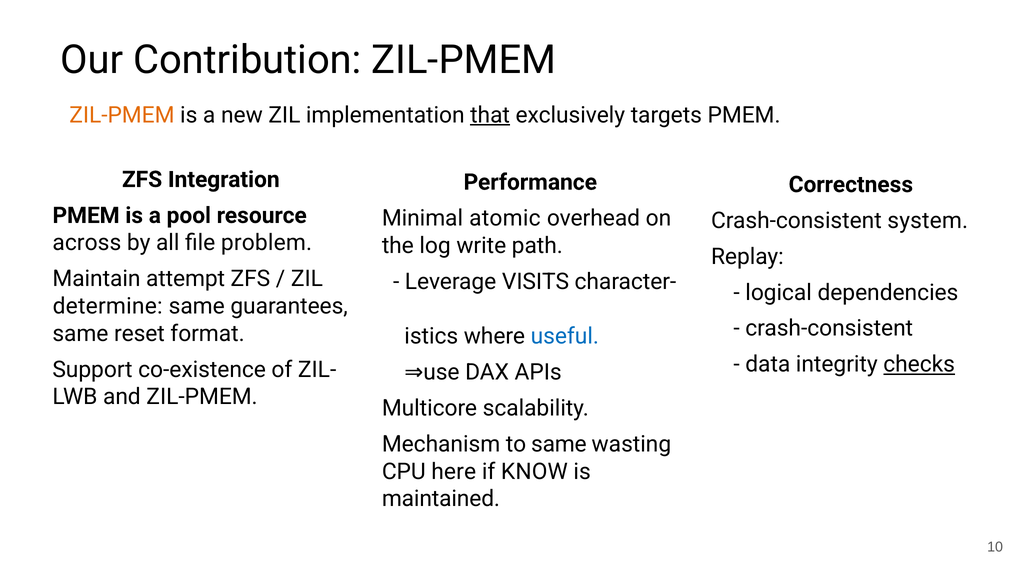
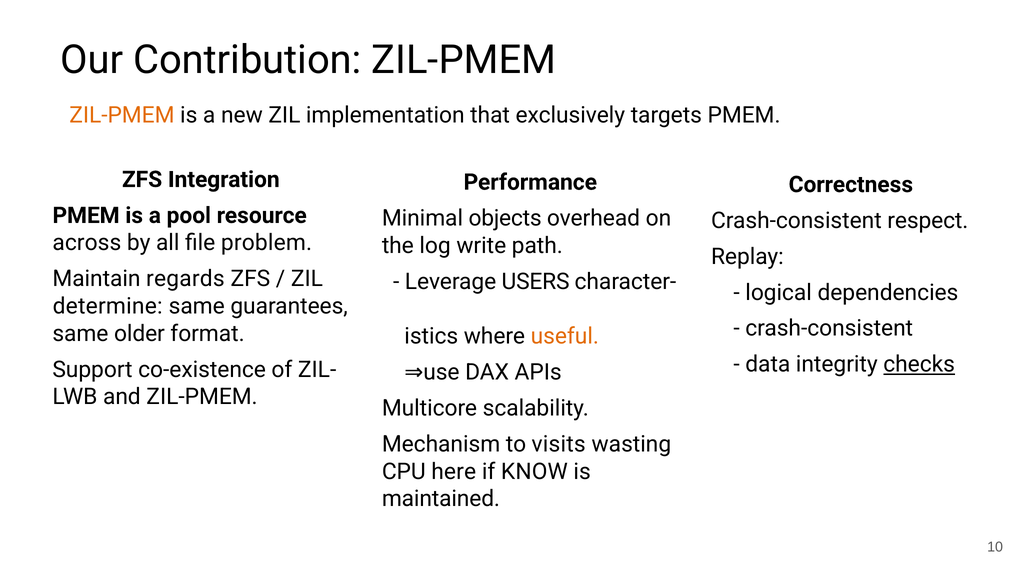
that underline: present -> none
atomic: atomic -> objects
system: system -> respect
attempt: attempt -> regards
VISITS: VISITS -> USERS
reset: reset -> older
useful colour: blue -> orange
to same: same -> visits
